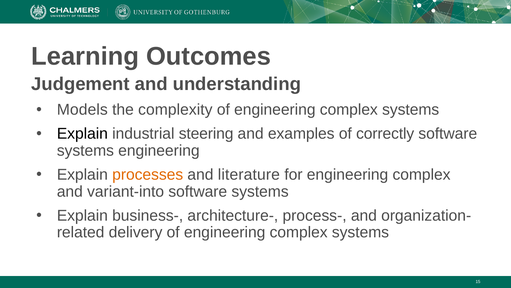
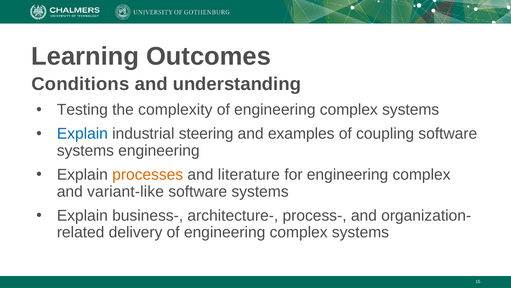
Judgement: Judgement -> Conditions
Models: Models -> Testing
Explain at (82, 134) colour: black -> blue
correctly: correctly -> coupling
variant-into: variant-into -> variant-like
